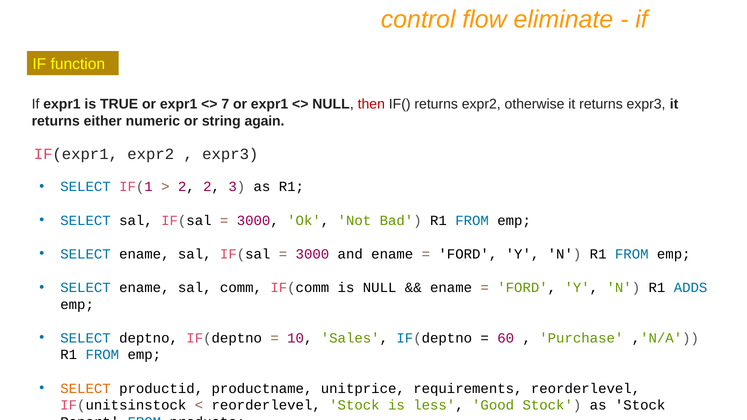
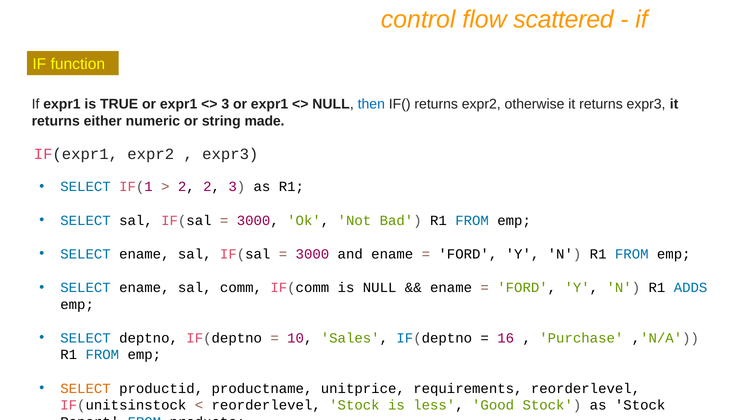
eliminate: eliminate -> scattered
7 at (225, 104): 7 -> 3
then colour: red -> blue
again: again -> made
60: 60 -> 16
